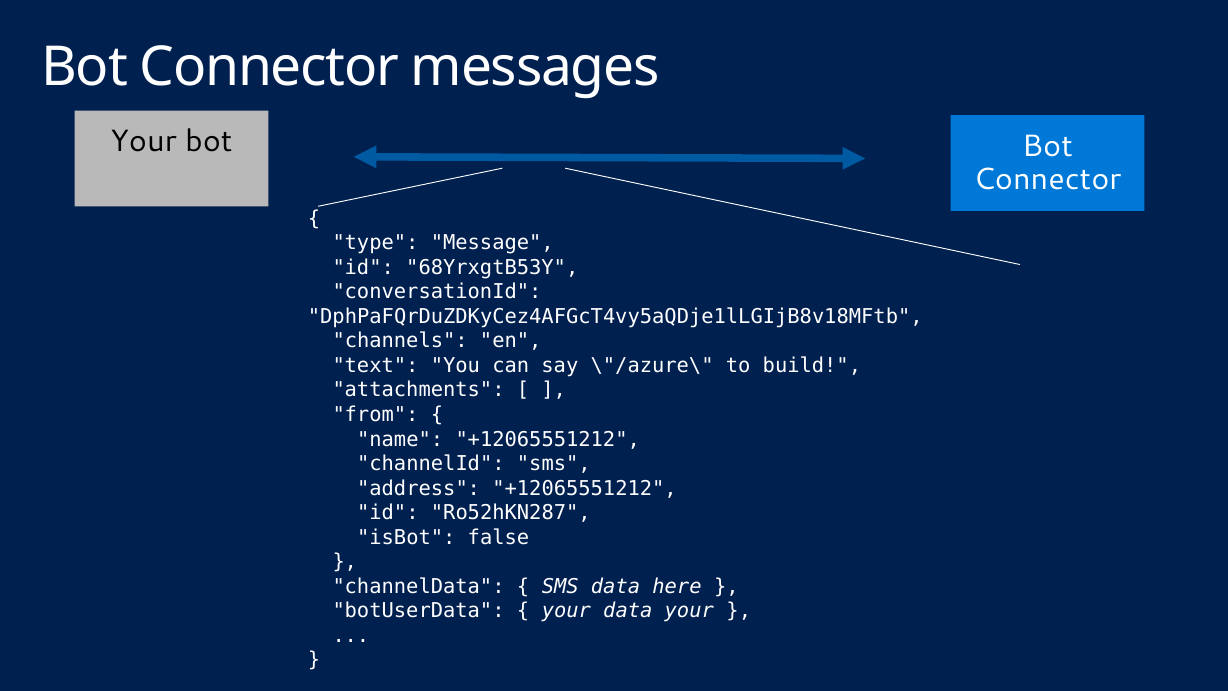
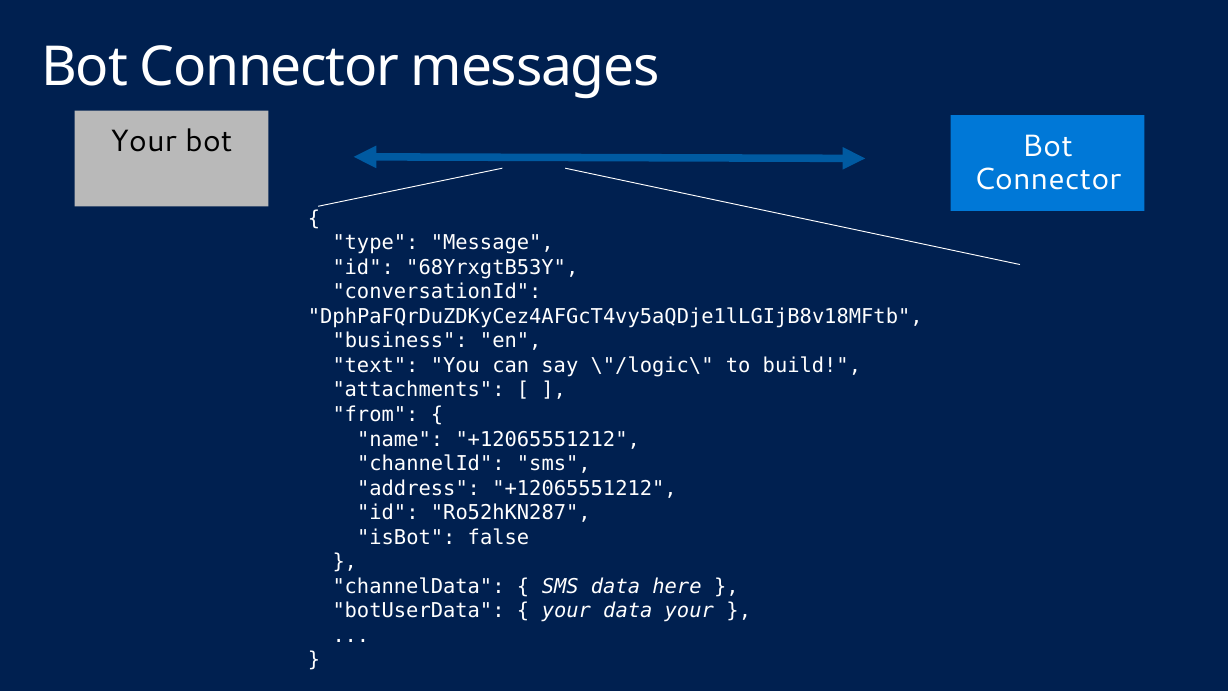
channels: channels -> business
\"/azure\: \"/azure\ -> \"/logic\
